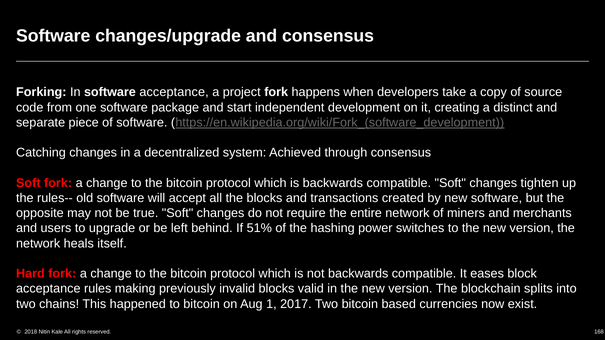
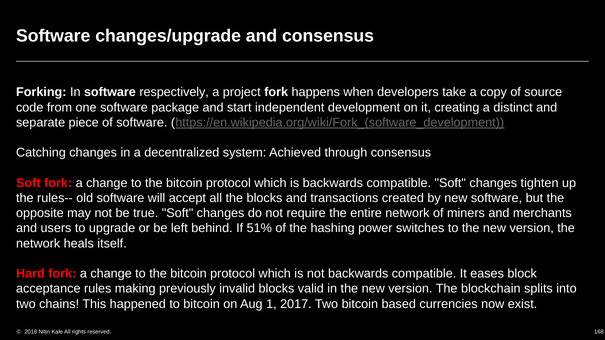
software acceptance: acceptance -> respectively
